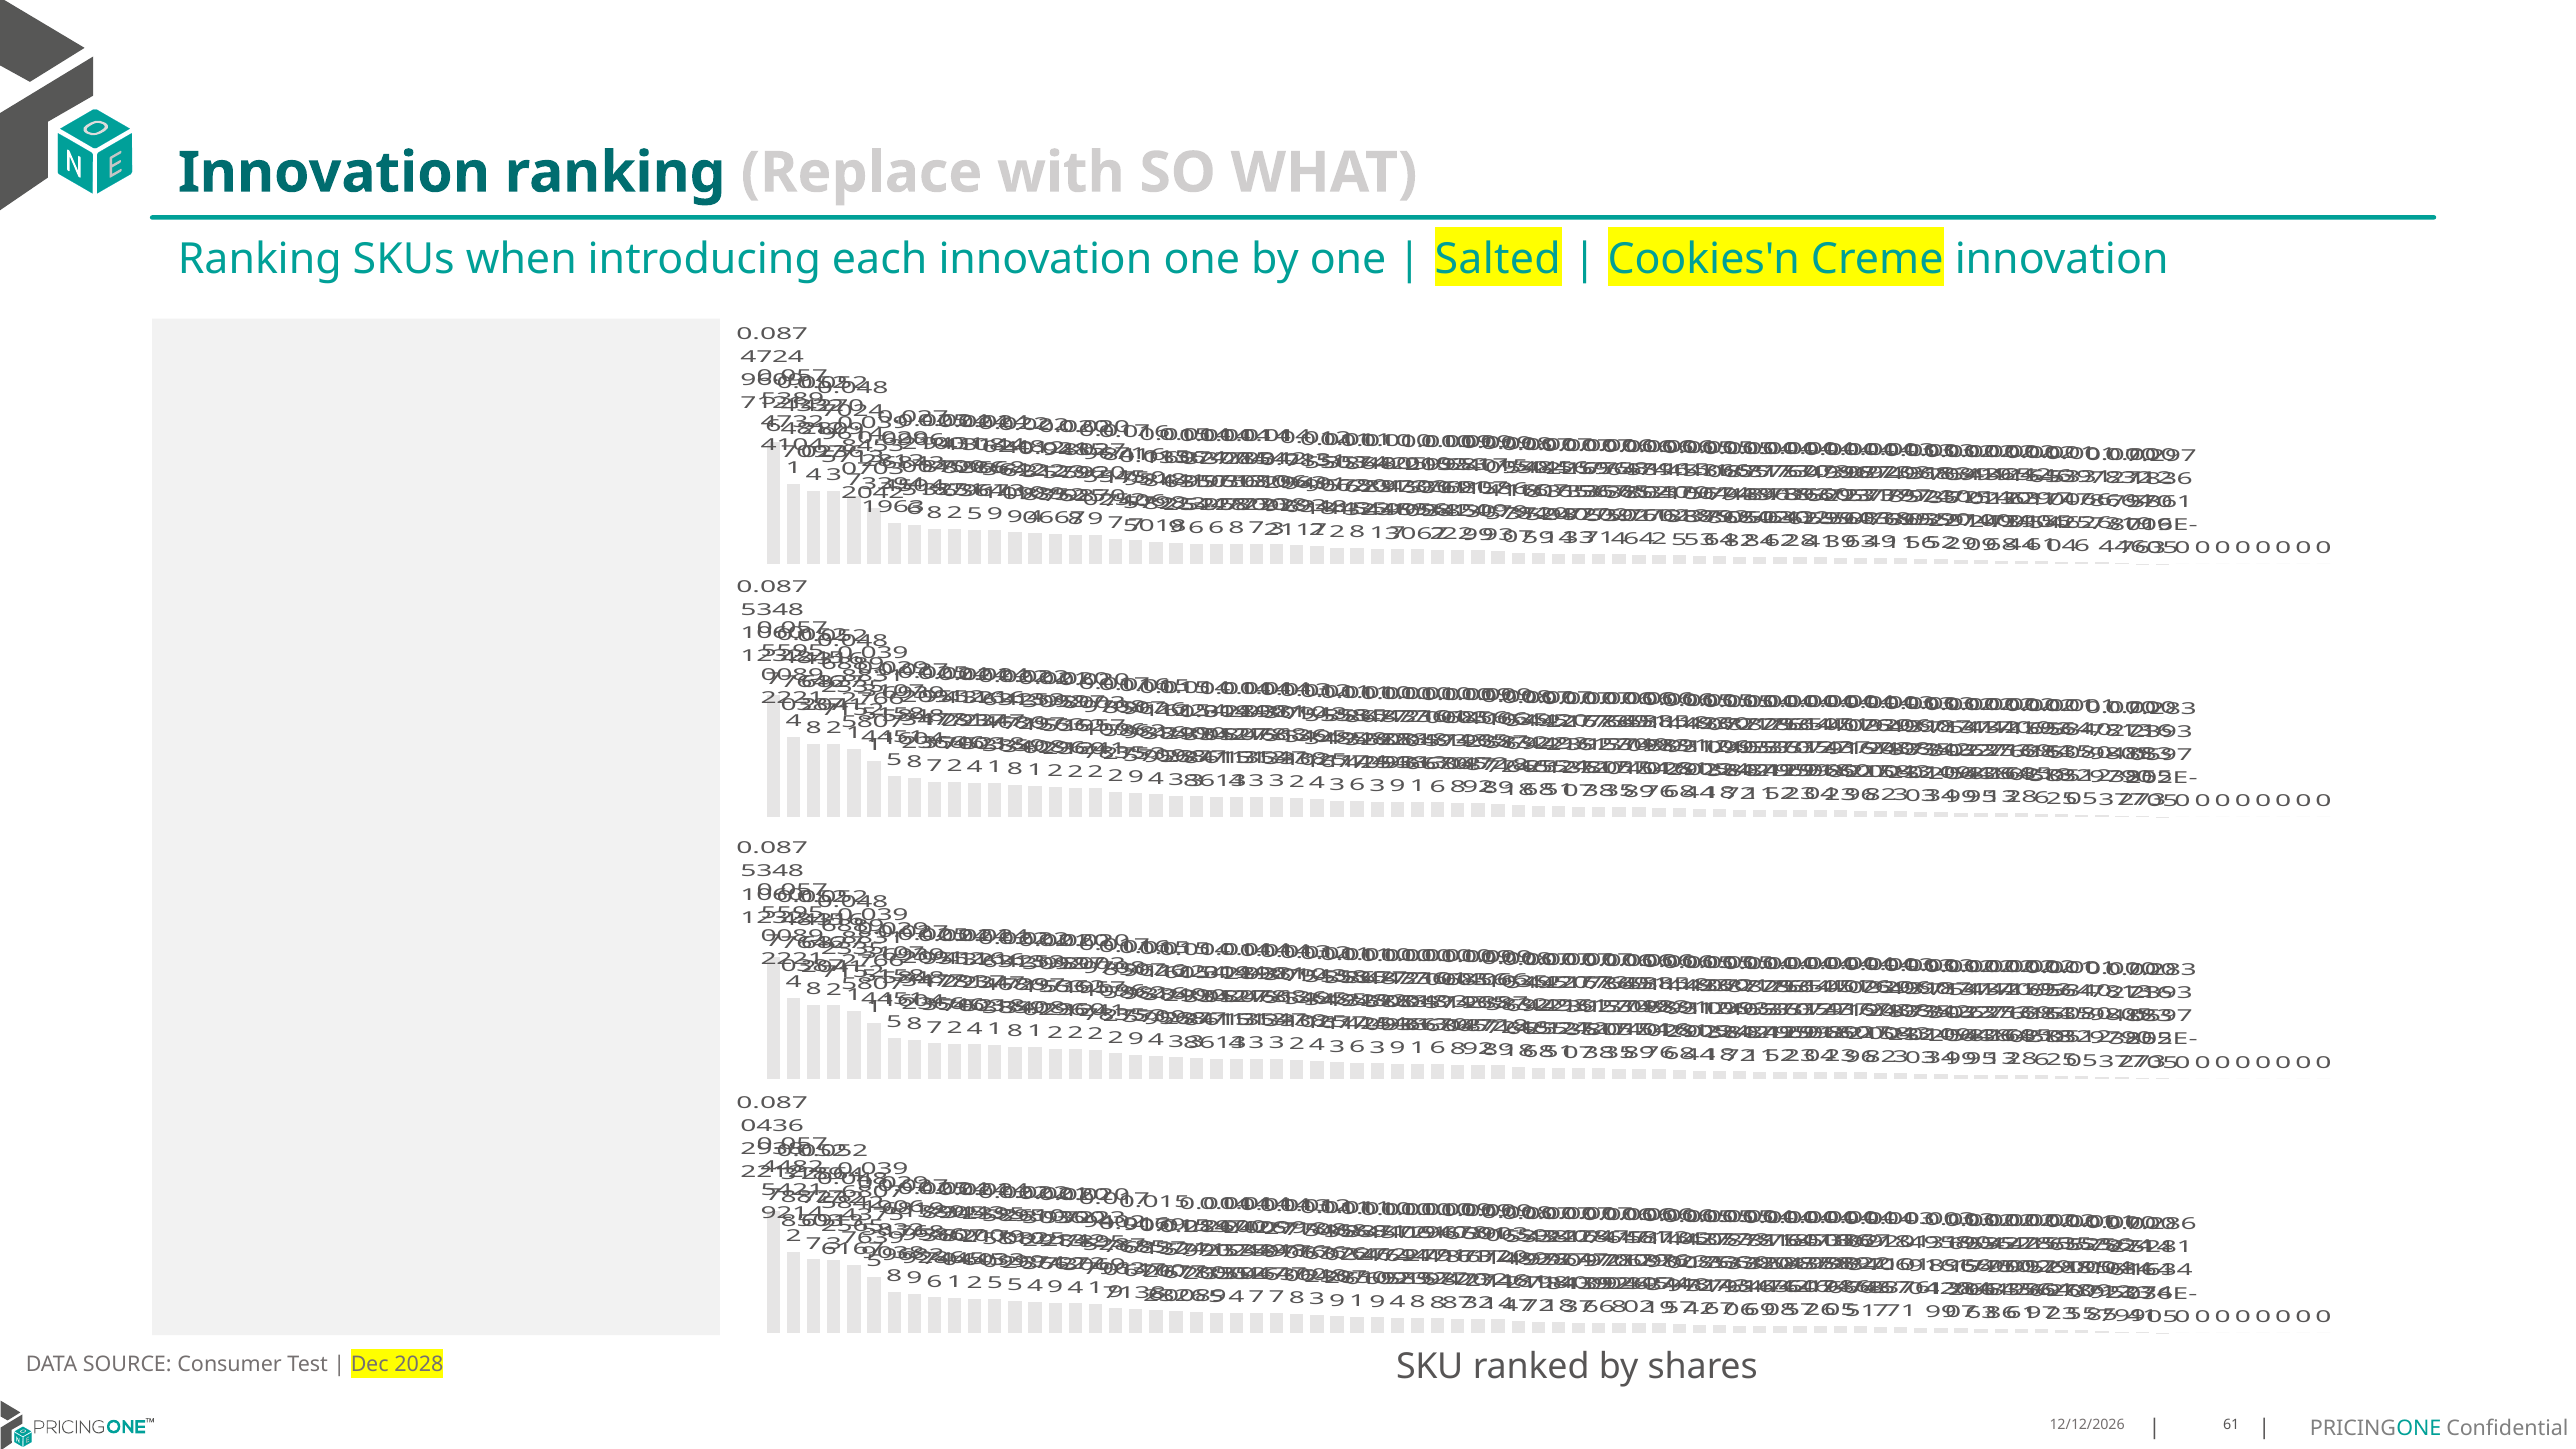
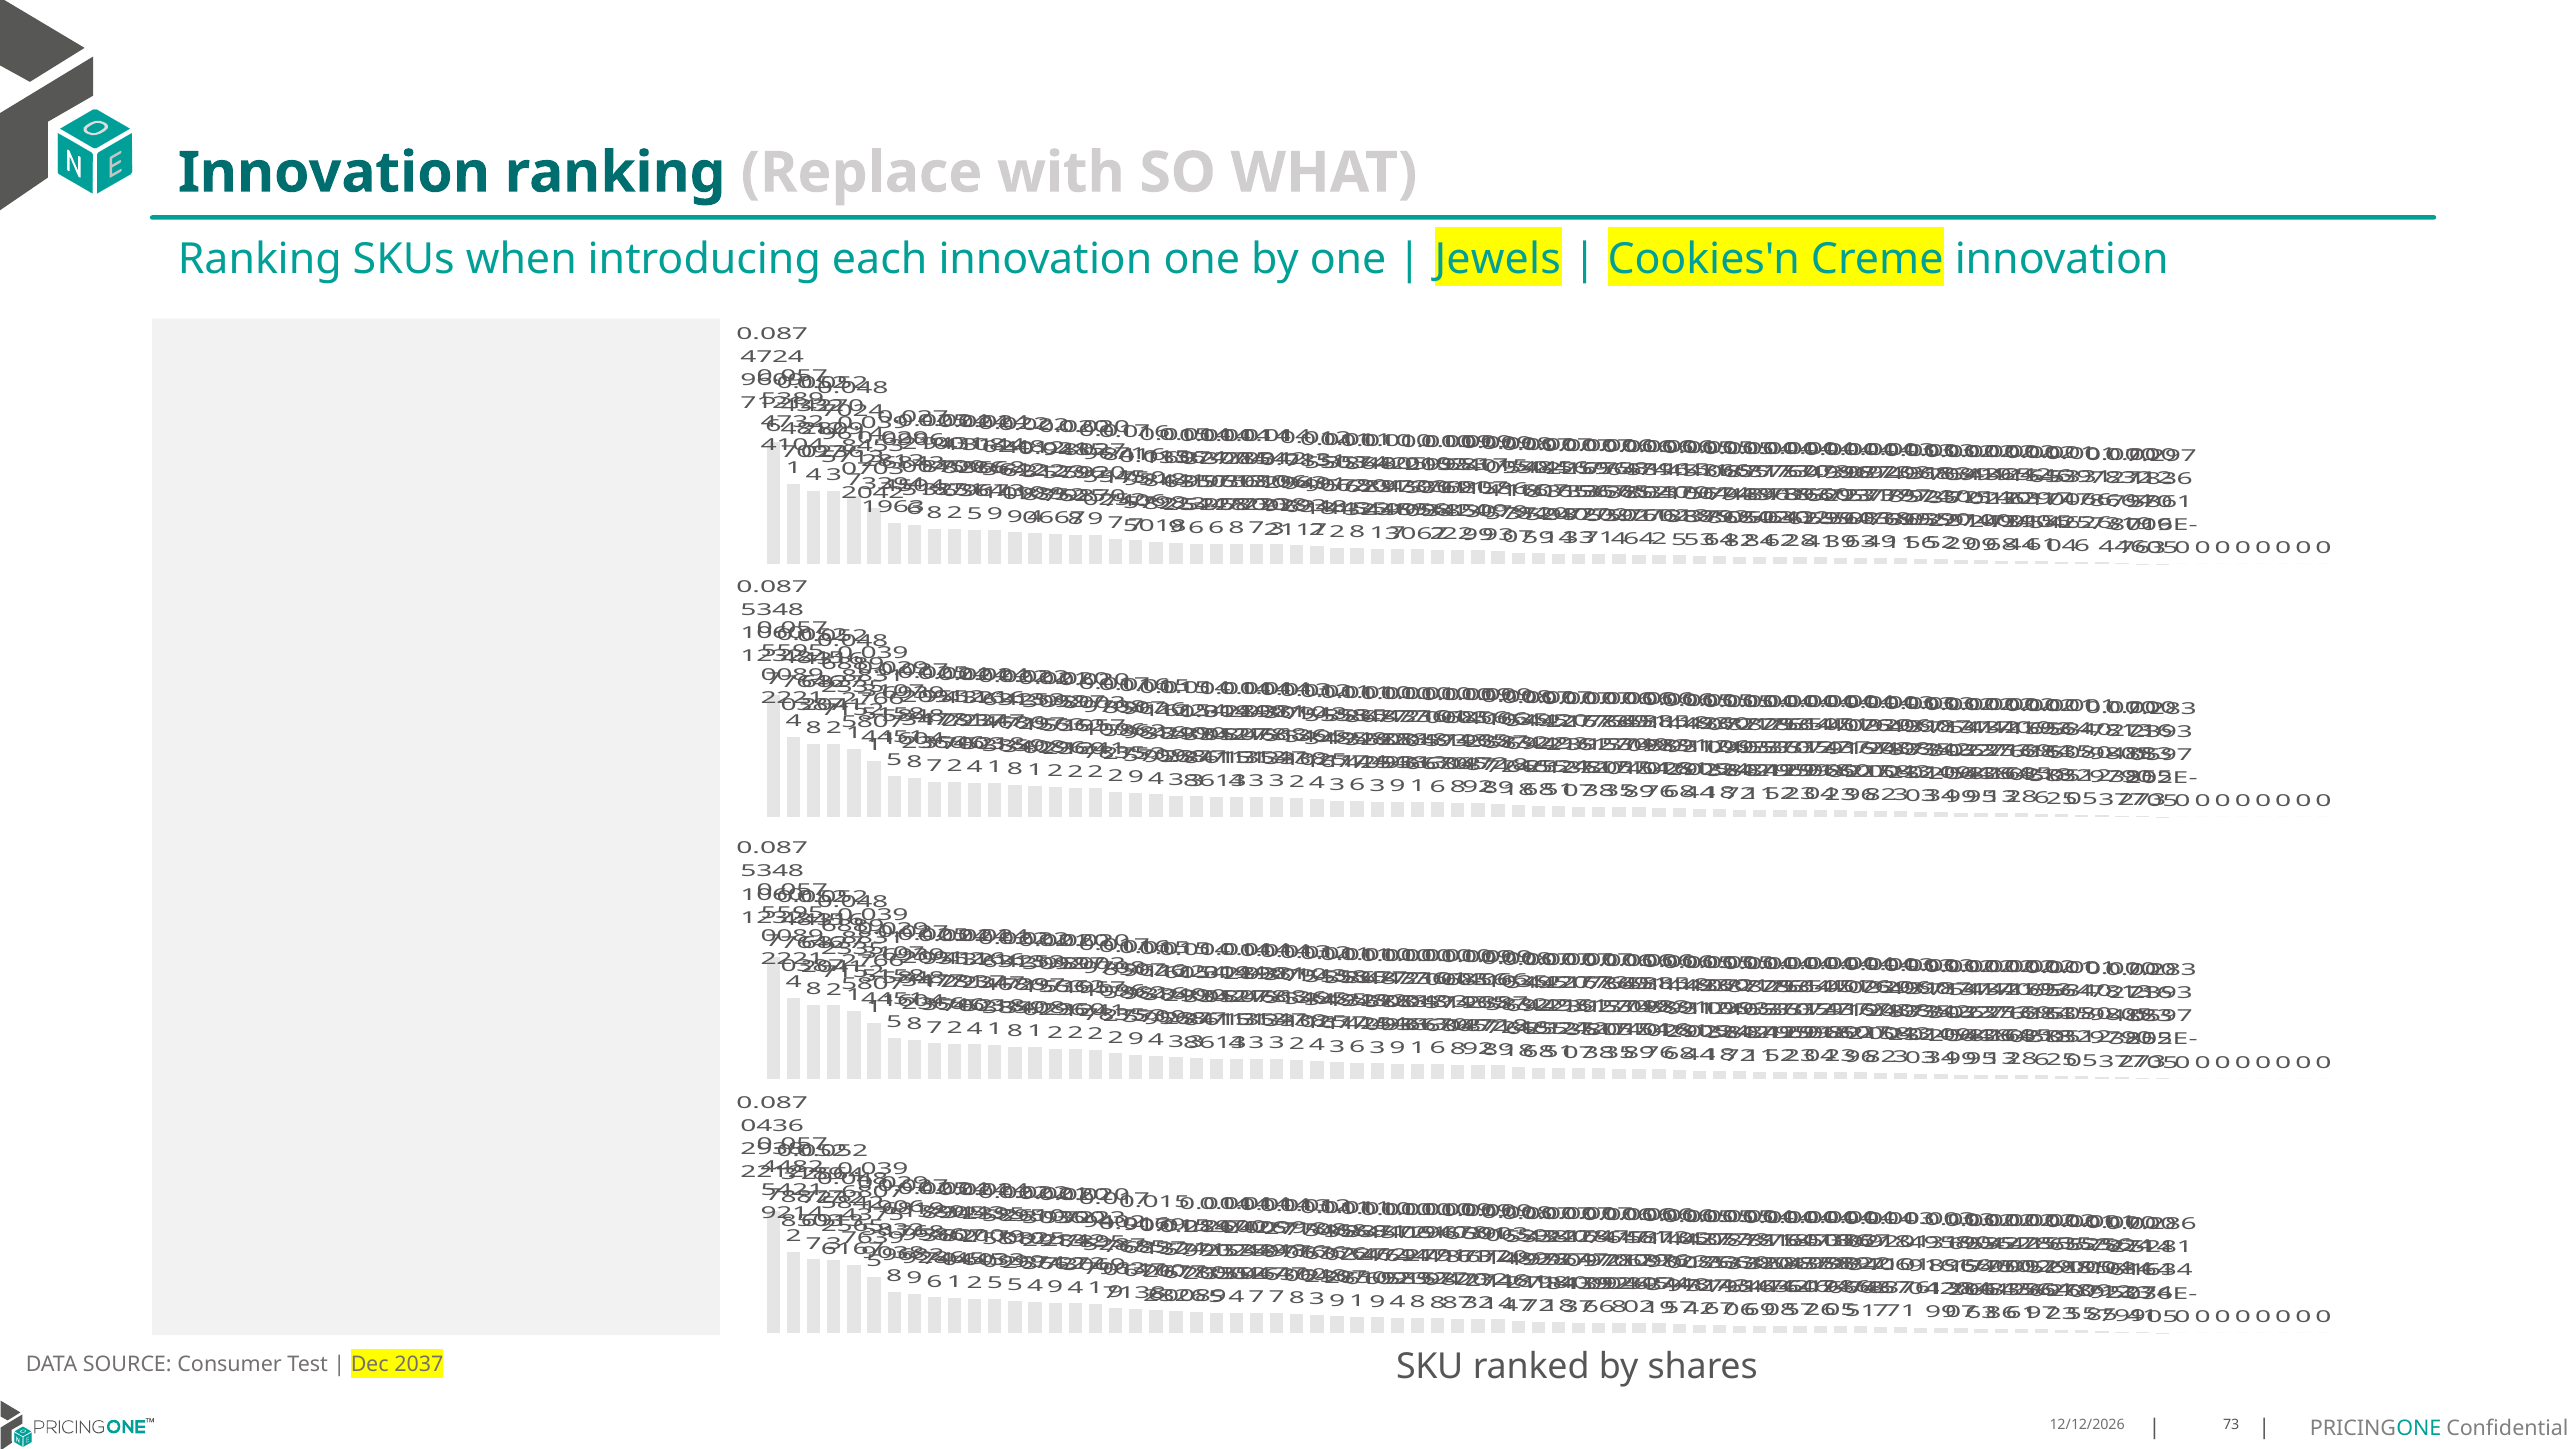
Salted: Salted -> Jewels
2028: 2028 -> 2037
61 at (2231, 1425): 61 -> 73
